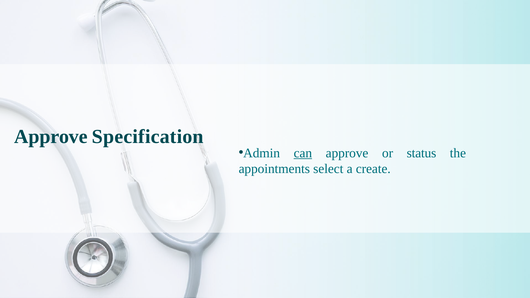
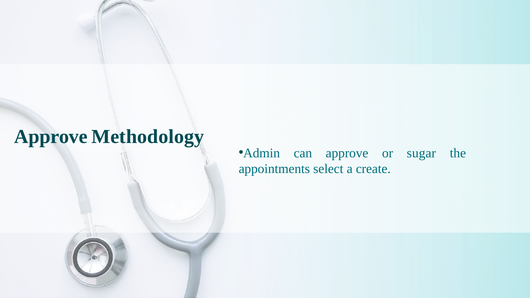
Specification: Specification -> Methodology
can underline: present -> none
status: status -> sugar
